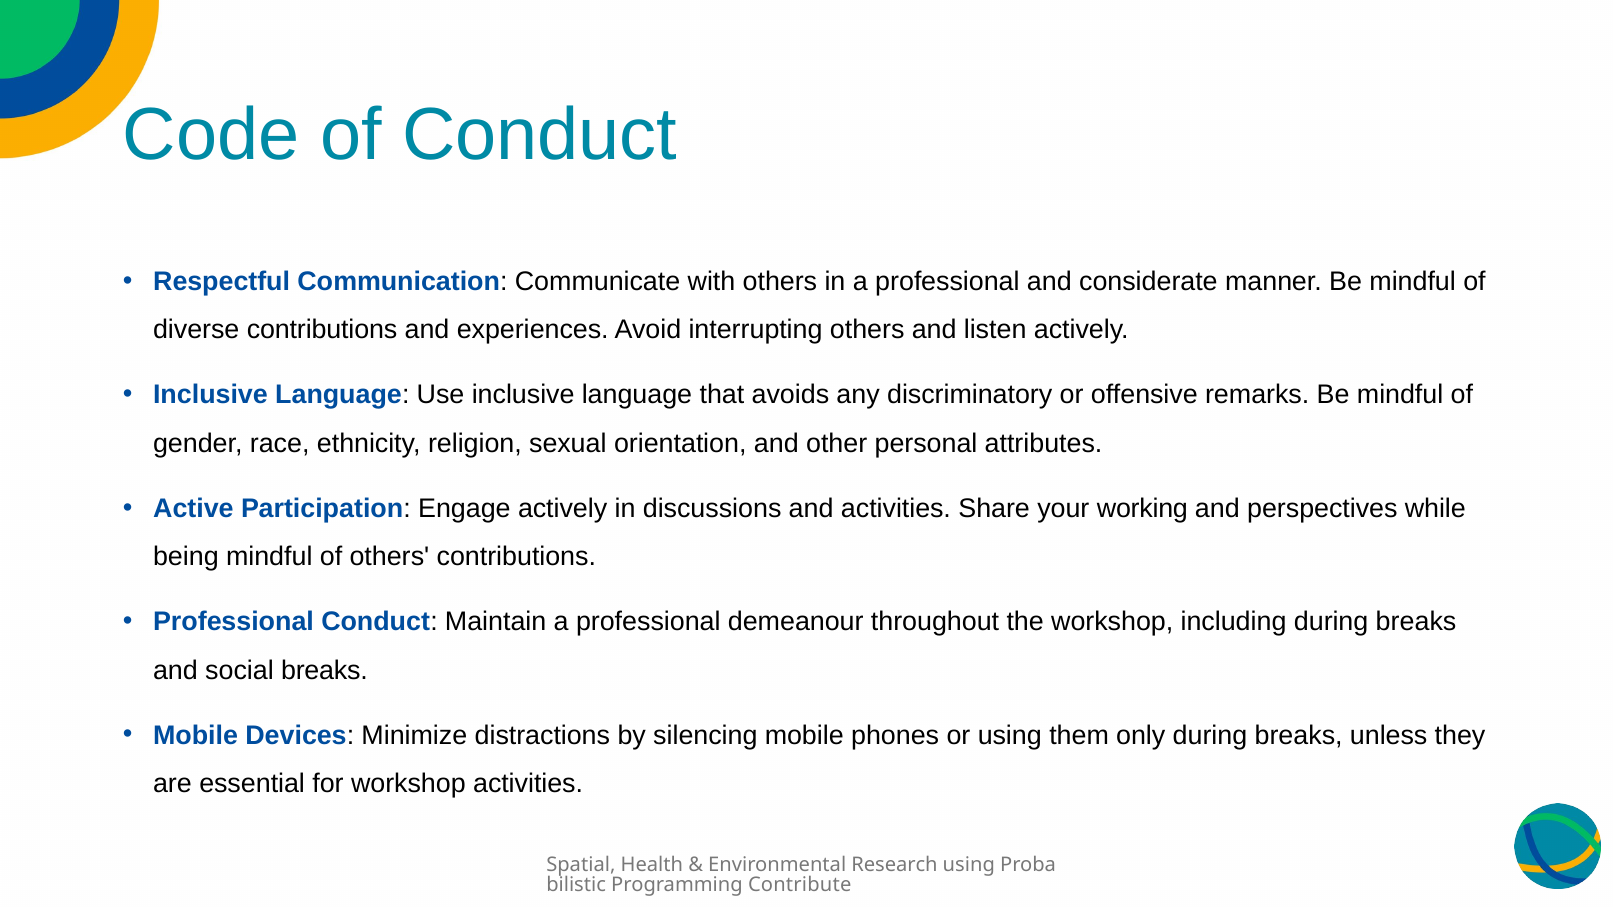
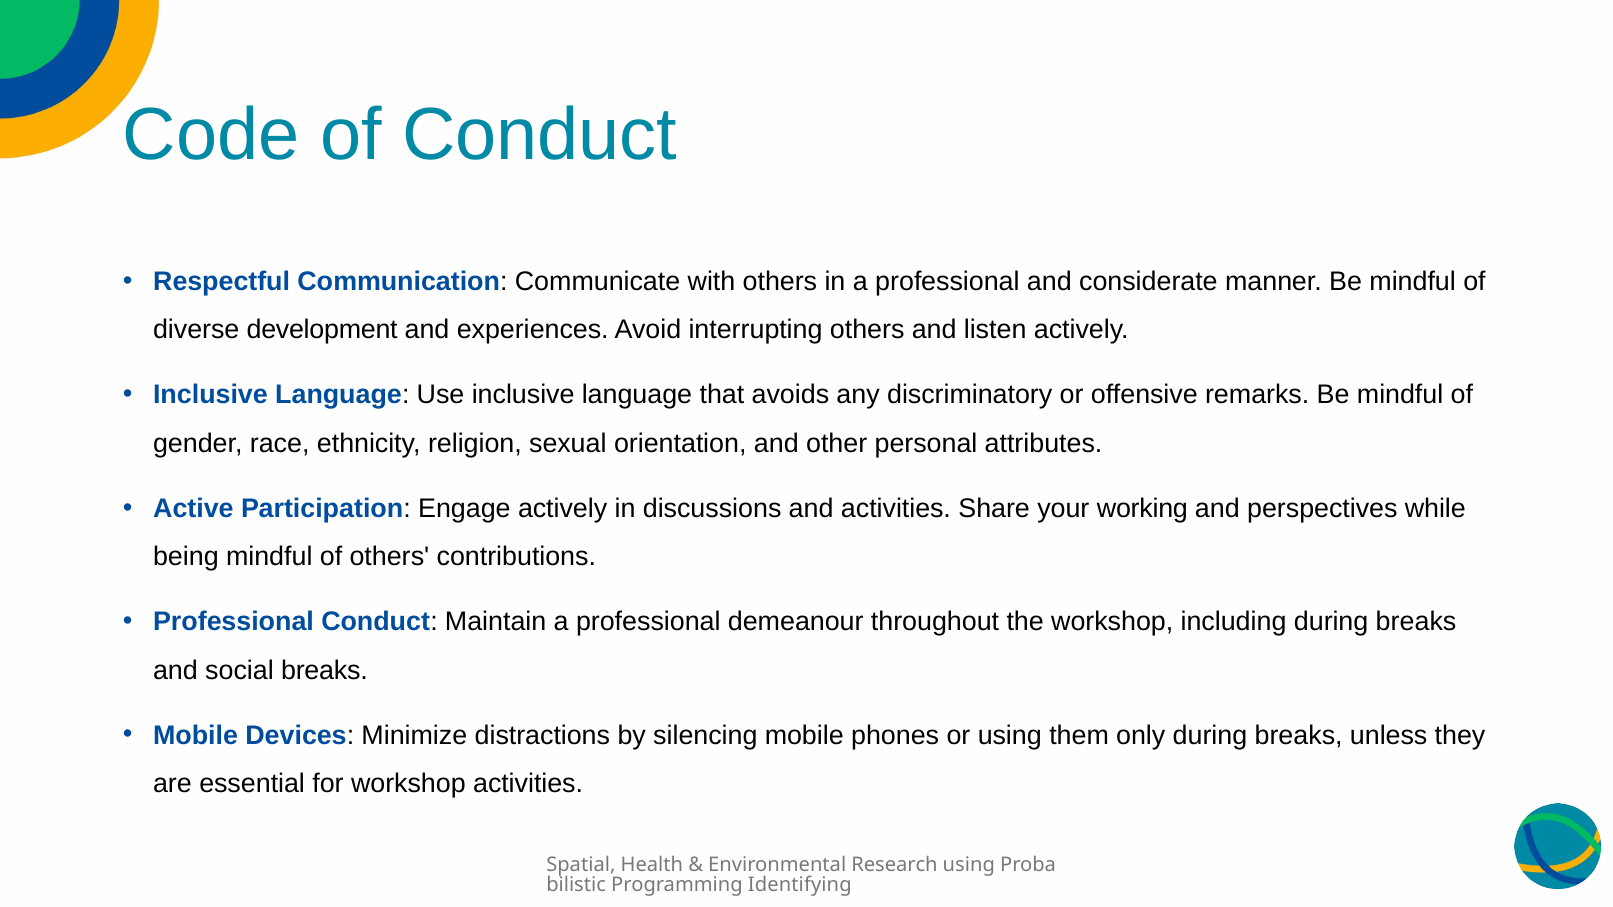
diverse contributions: contributions -> development
Contribute: Contribute -> Identifying
